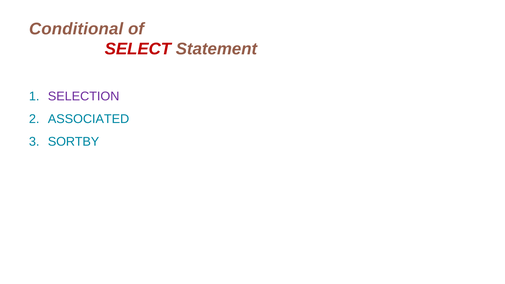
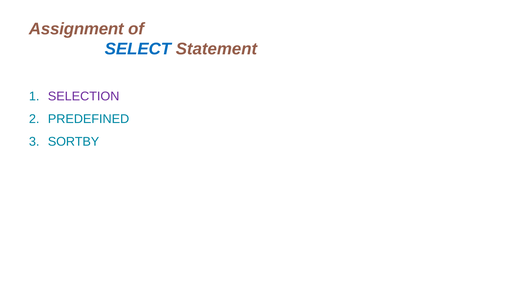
Conditional: Conditional -> Assignment
SELECT colour: red -> blue
ASSOCIATED: ASSOCIATED -> PREDEFINED
